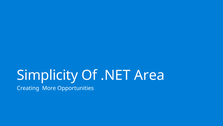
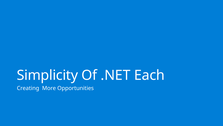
Area: Area -> Each
